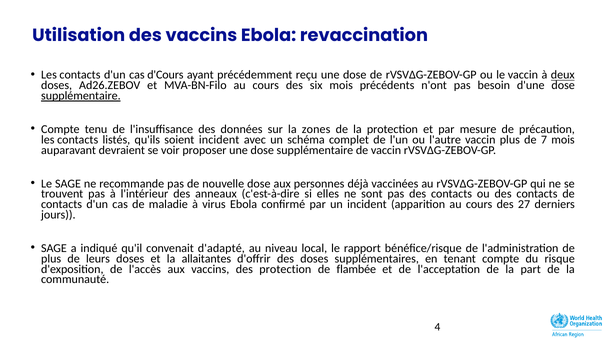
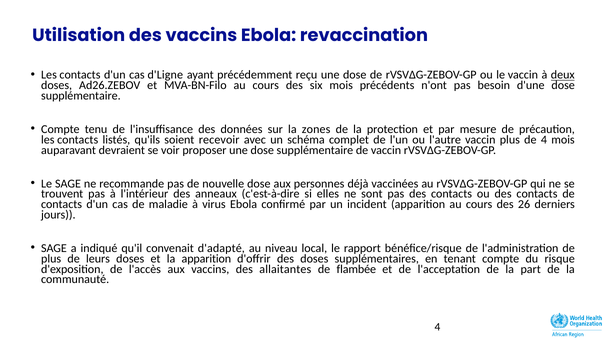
d'Cours: d'Cours -> d'Ligne
supplémentaire at (81, 96) underline: present -> none
soient incident: incident -> recevoir
de 7: 7 -> 4
27: 27 -> 26
la allaitantes: allaitantes -> apparition
des protection: protection -> allaitantes
